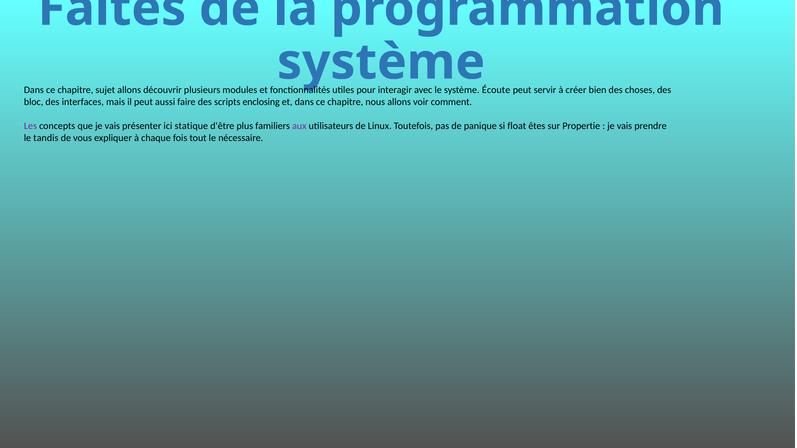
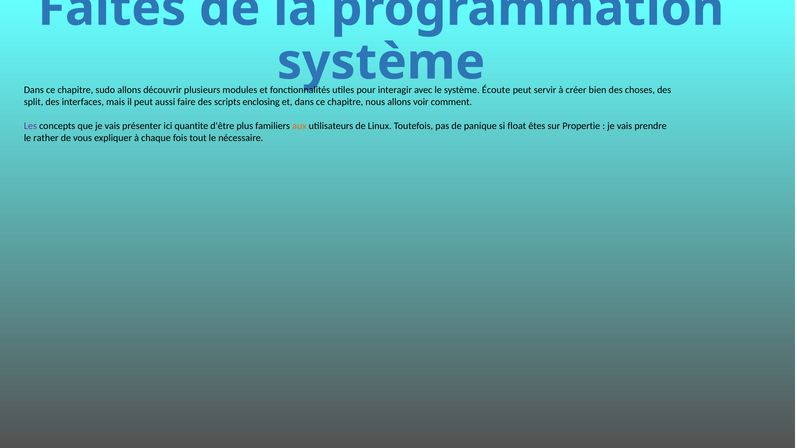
sujet: sujet -> sudo
bloc: bloc -> split
statique: statique -> quantite
aux colour: purple -> orange
tandis: tandis -> rather
